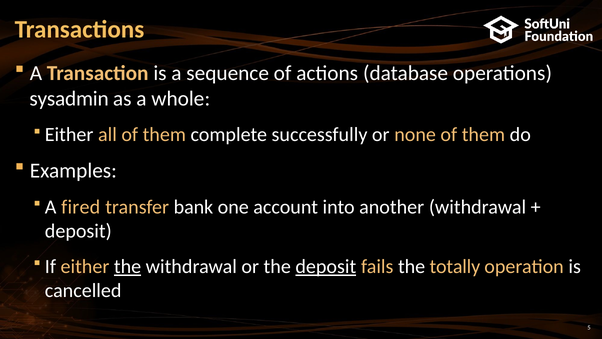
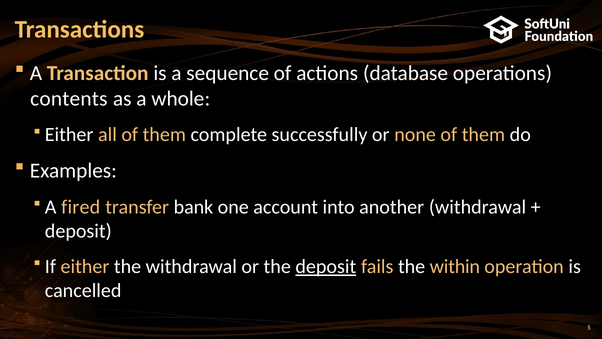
sysadmin: sysadmin -> contents
the at (128, 266) underline: present -> none
totally: totally -> within
